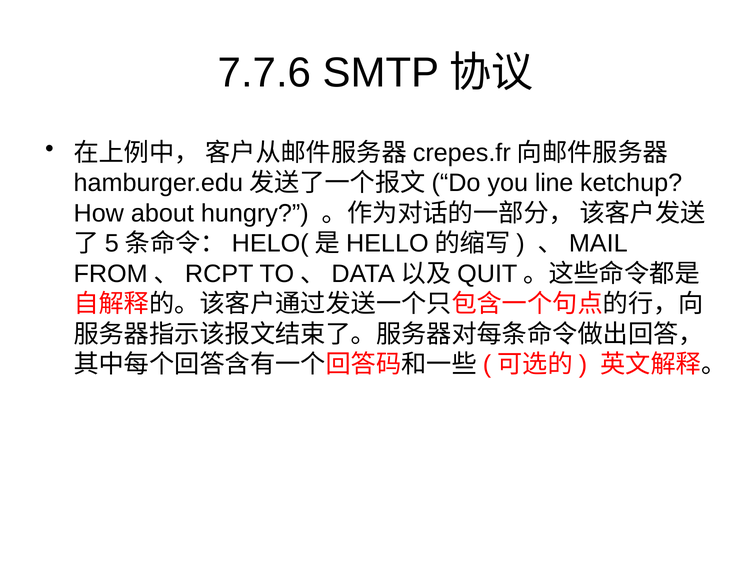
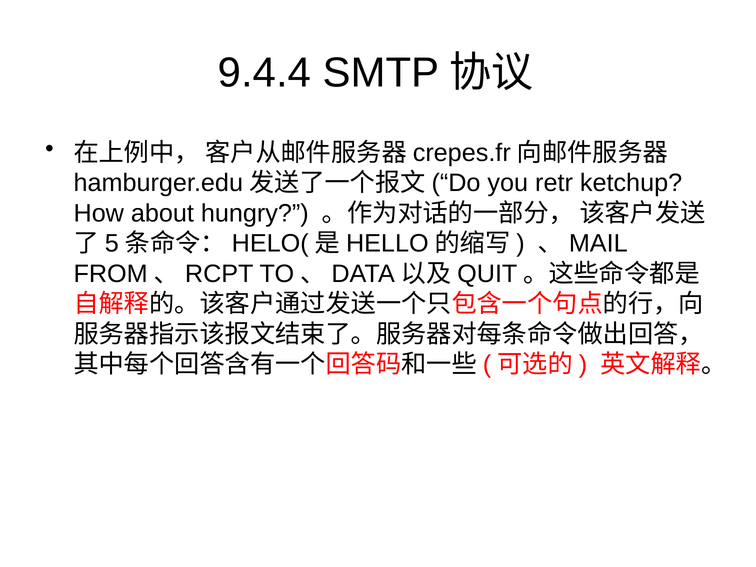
7.7.6: 7.7.6 -> 9.4.4
line: line -> retr
